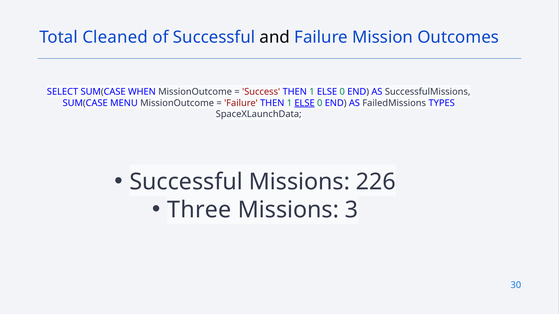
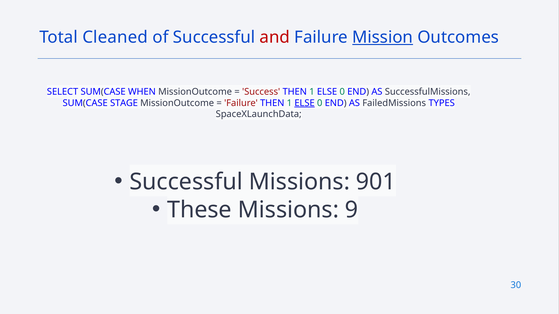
and colour: black -> red
Mission underline: none -> present
MENU: MENU -> STAGE
226: 226 -> 901
Three: Three -> These
3: 3 -> 9
